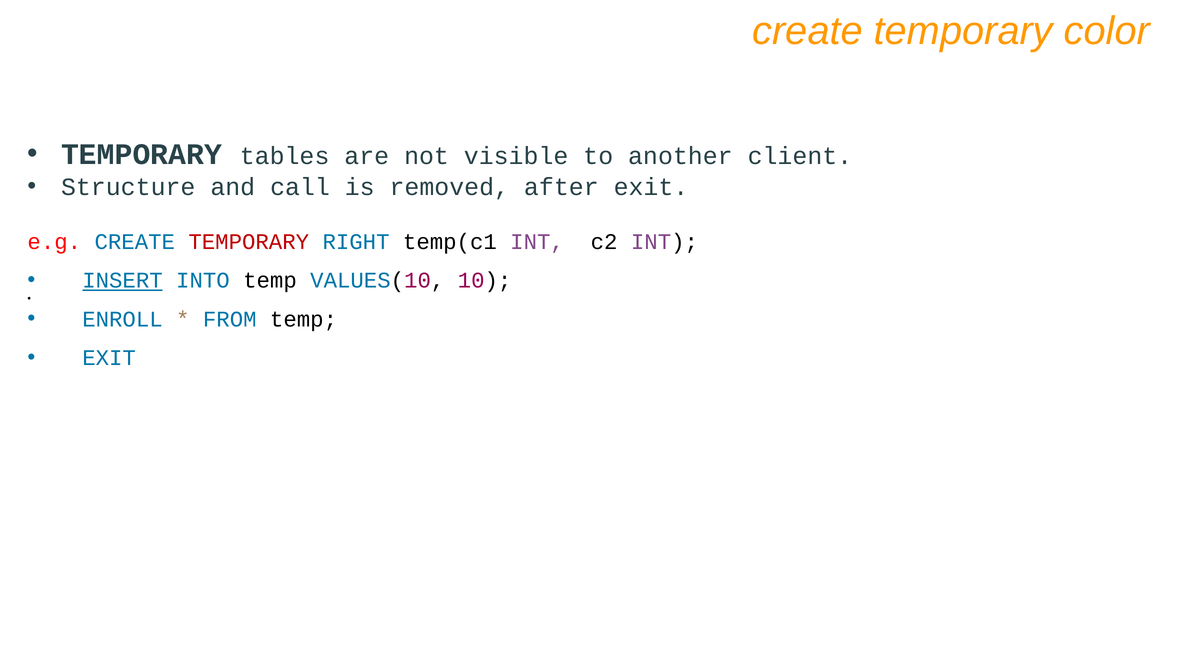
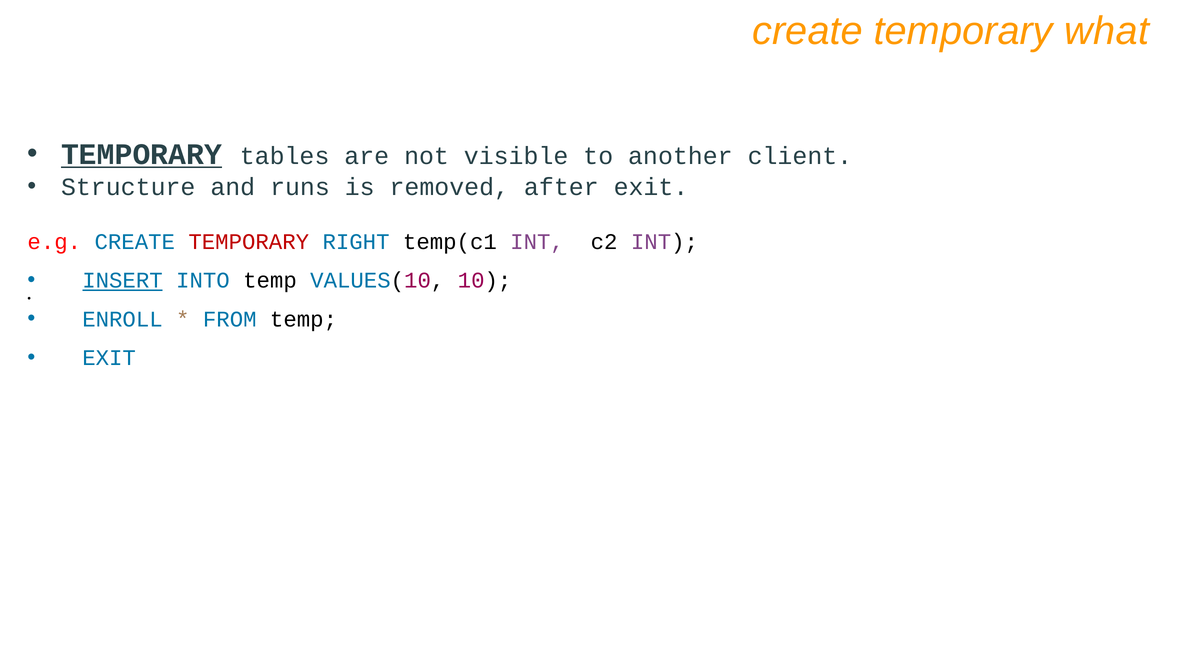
color: color -> what
TEMPORARY at (142, 154) underline: none -> present
call: call -> runs
